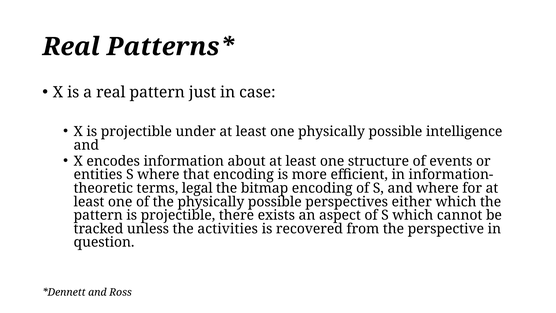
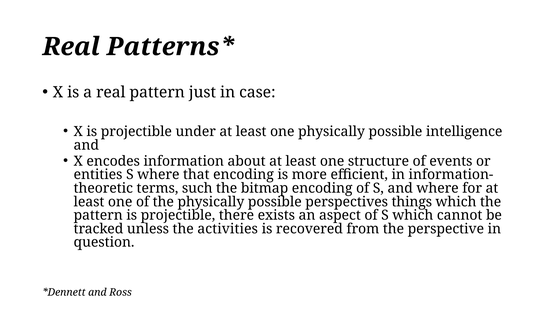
legal: legal -> such
either: either -> things
